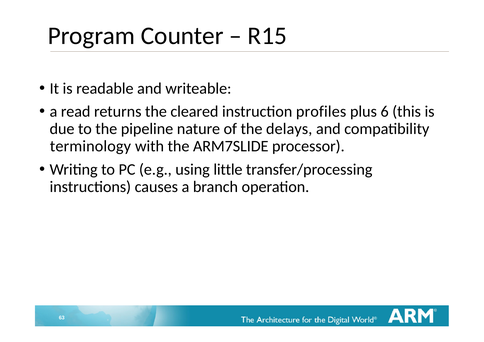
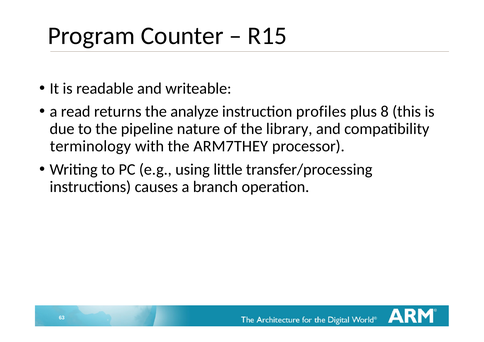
cleared: cleared -> analyze
6: 6 -> 8
delays: delays -> library
ARM7SLIDE: ARM7SLIDE -> ARM7THEY
